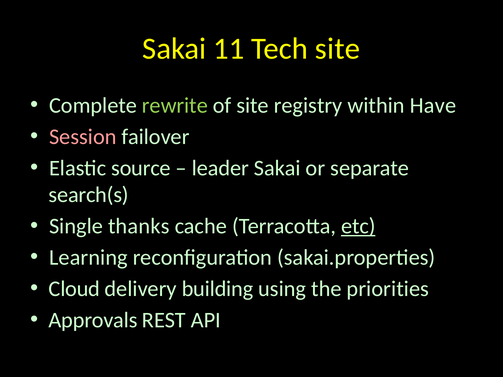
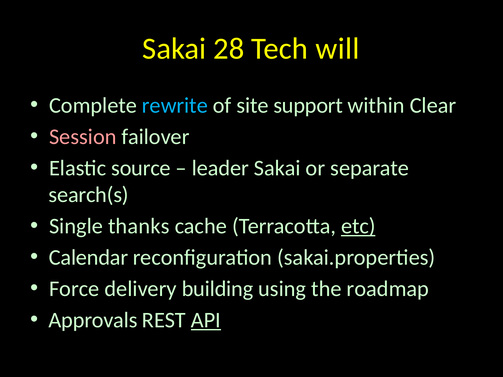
11: 11 -> 28
Tech site: site -> will
rewrite colour: light green -> light blue
registry: registry -> support
Have: Have -> Clear
Learning: Learning -> Calendar
Cloud: Cloud -> Force
priorities: priorities -> roadmap
API underline: none -> present
